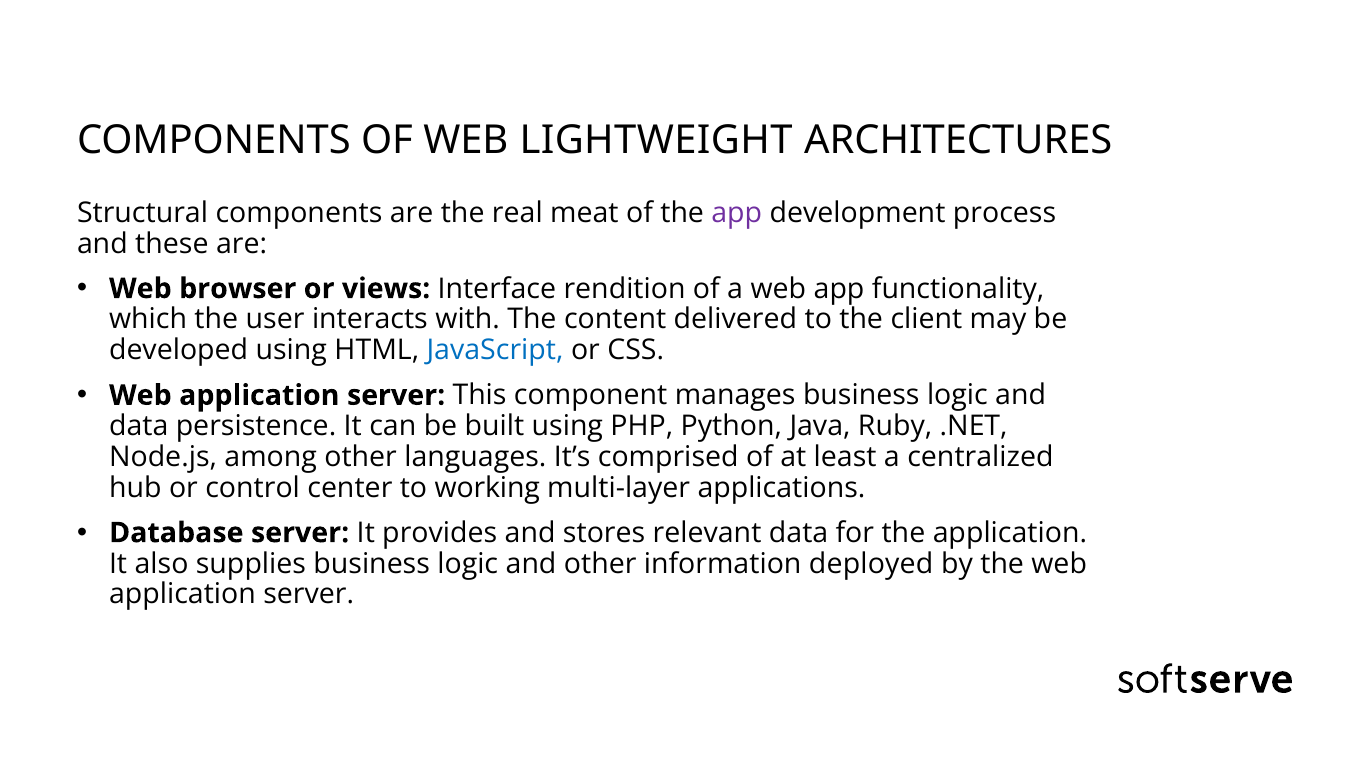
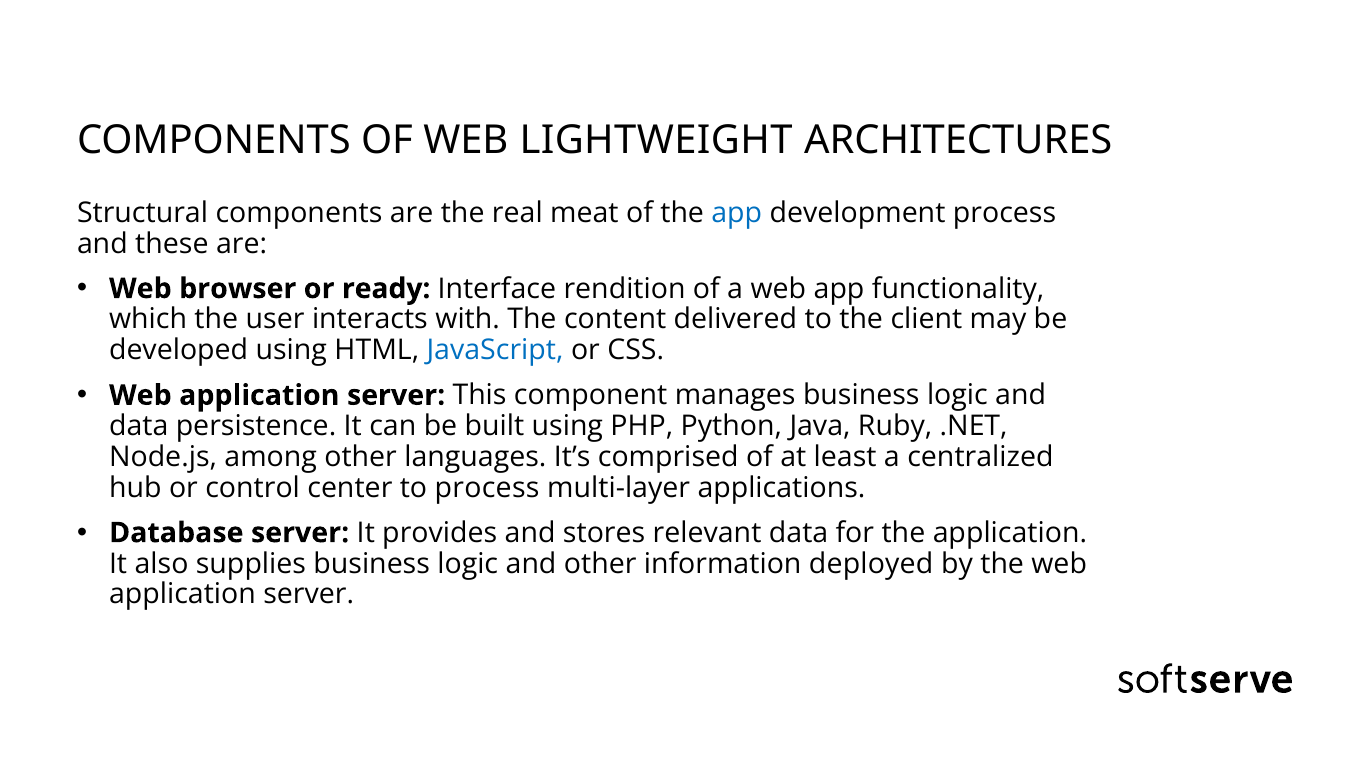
app at (737, 213) colour: purple -> blue
views: views -> ready
to working: working -> process
